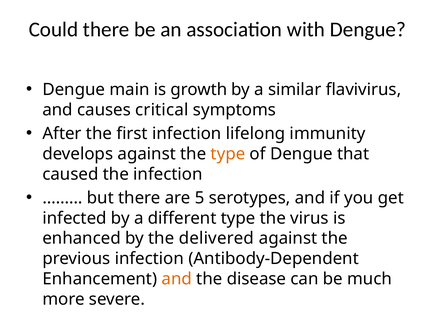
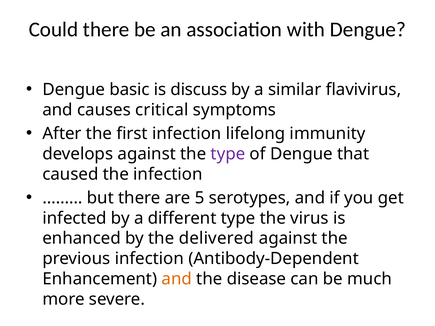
main: main -> basic
growth: growth -> discuss
type at (228, 154) colour: orange -> purple
